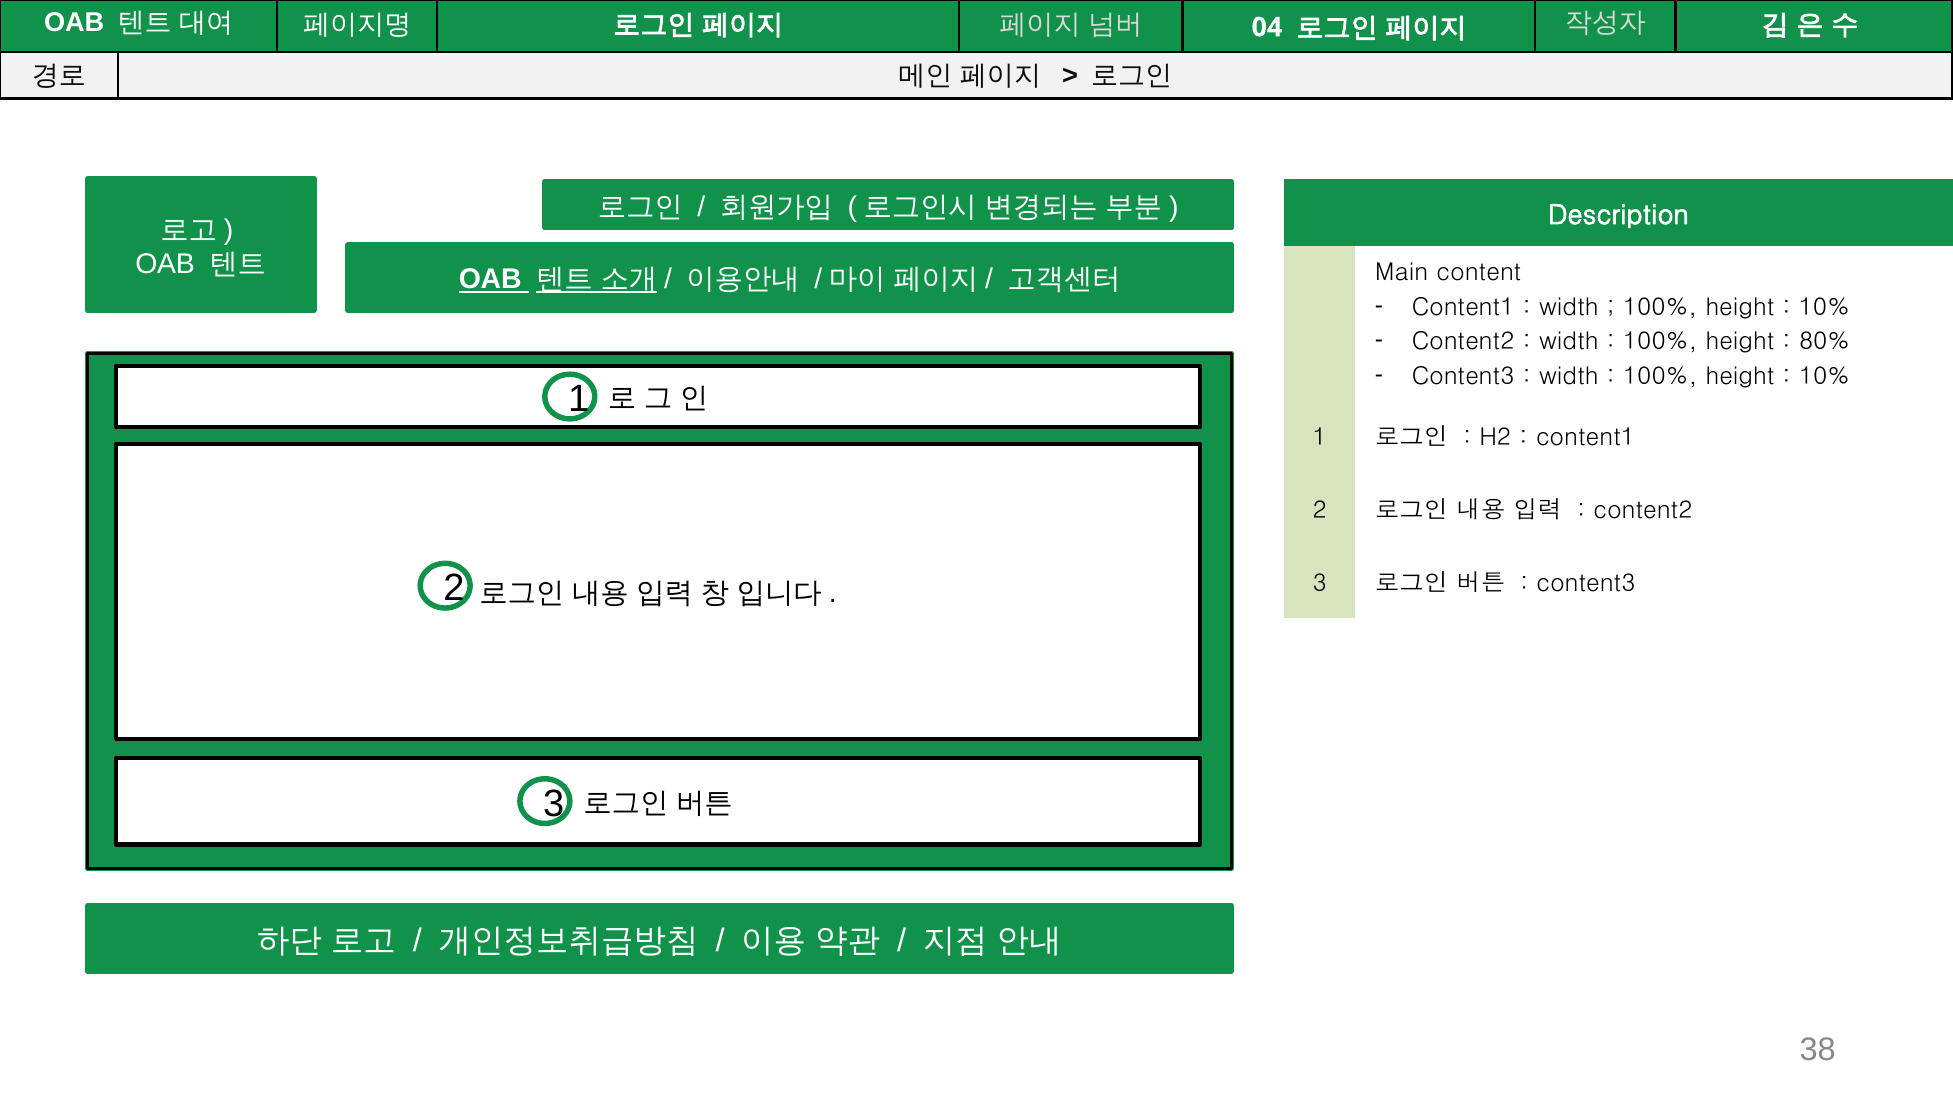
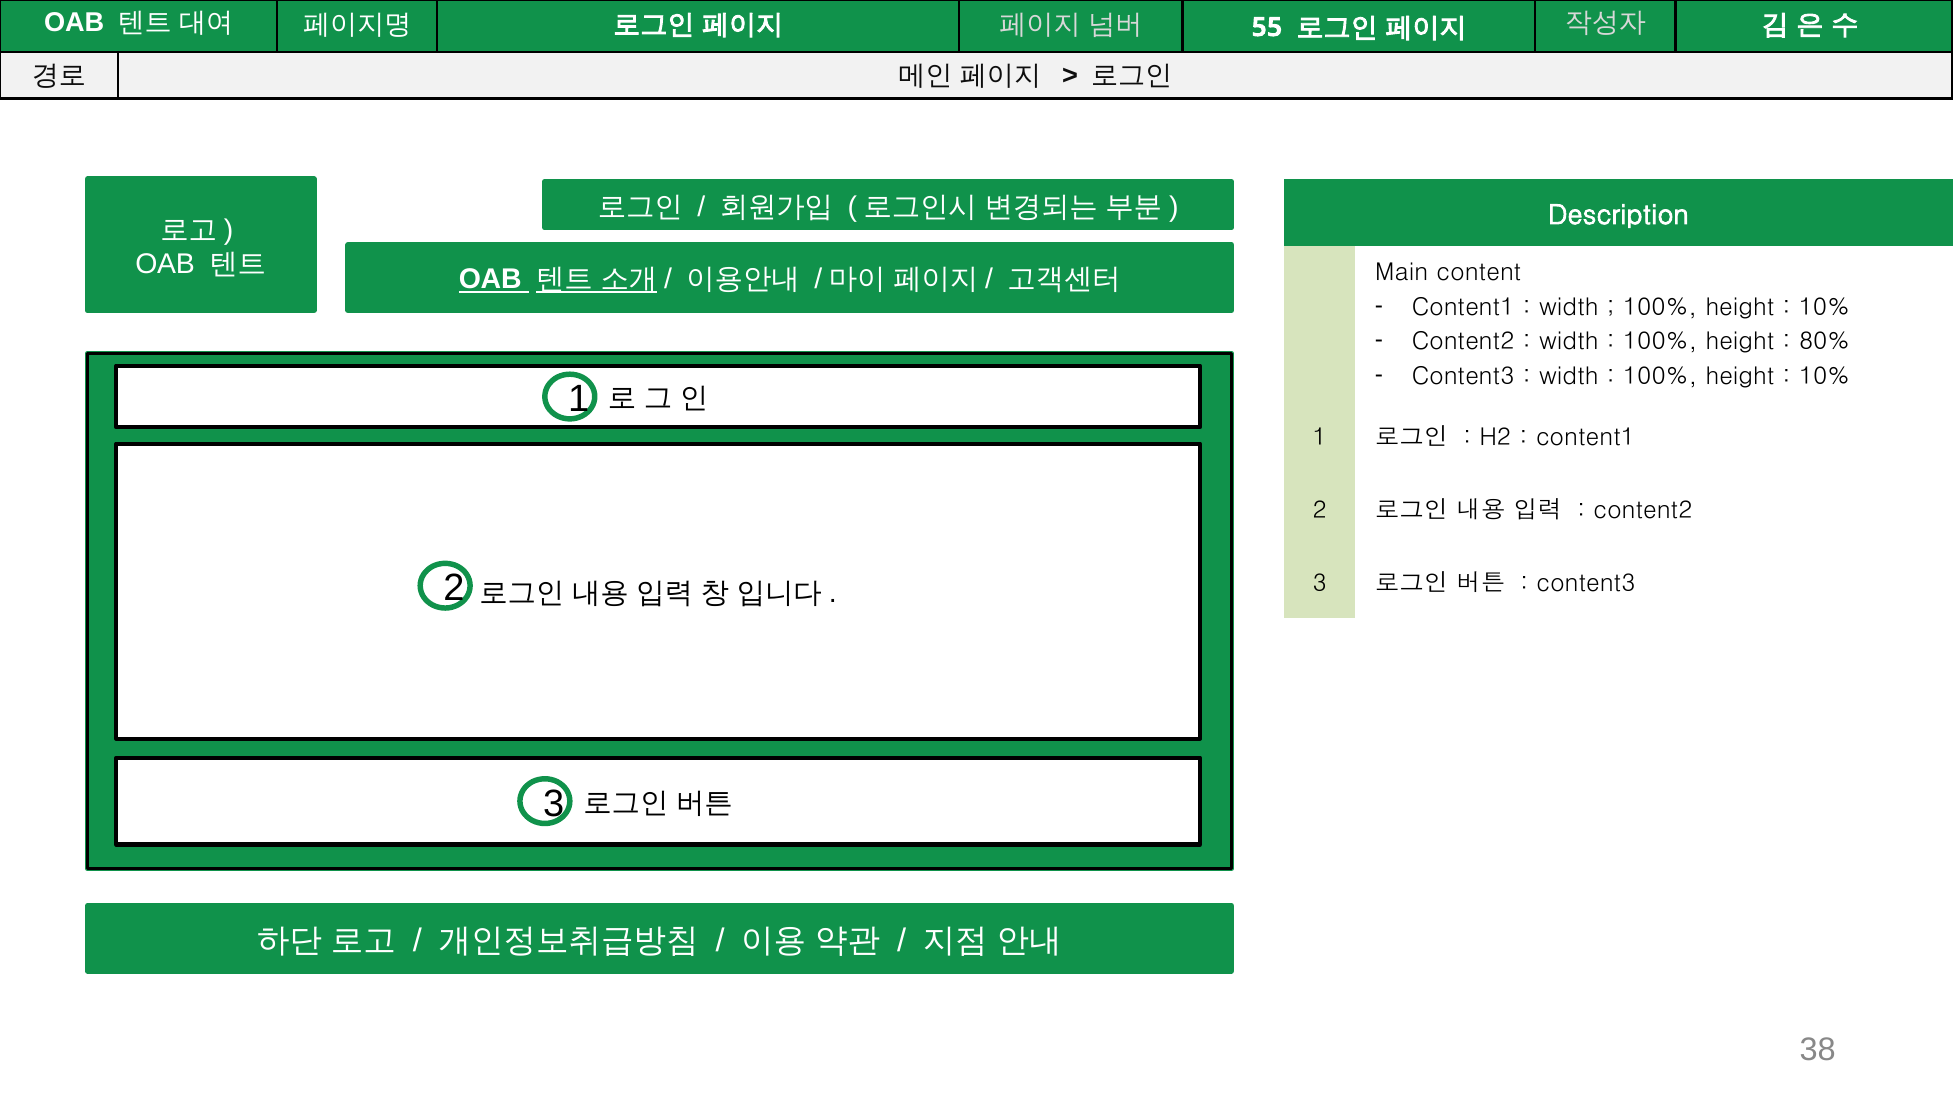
04: 04 -> 55
